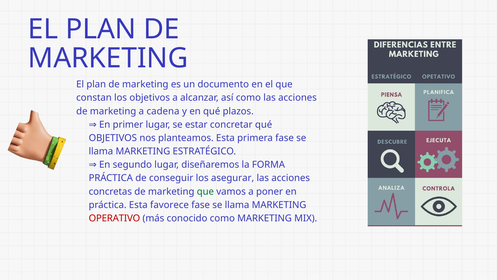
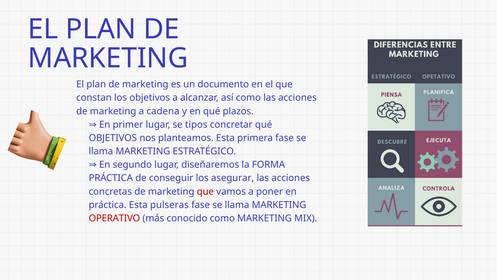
estar: estar -> tipos
que at (205, 191) colour: green -> red
favorece: favorece -> pulseras
